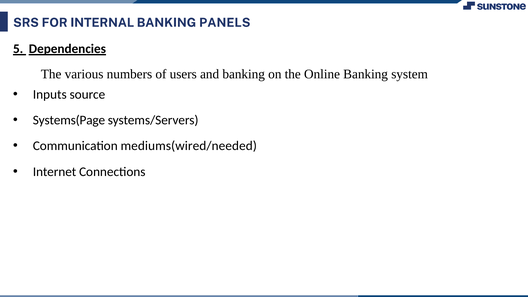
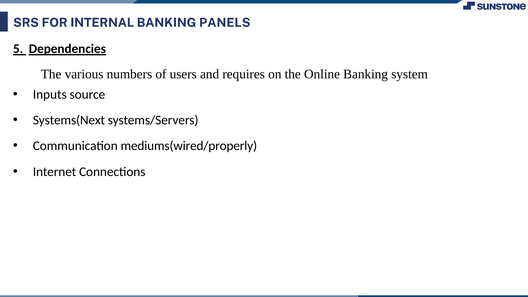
and banking: banking -> requires
Systems(Page: Systems(Page -> Systems(Next
mediums(wired/needed: mediums(wired/needed -> mediums(wired/properly
